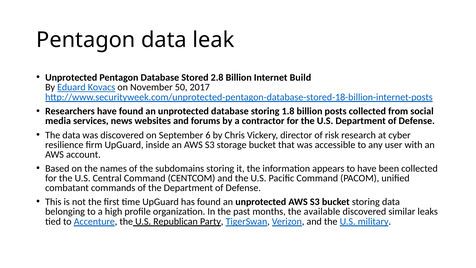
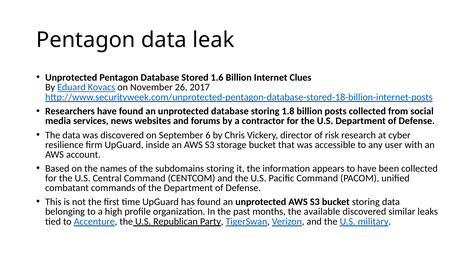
2.8: 2.8 -> 1.6
Build: Build -> Clues
50: 50 -> 26
